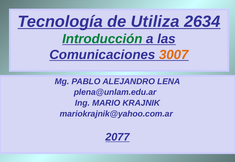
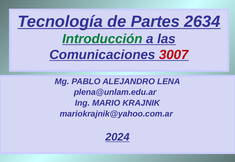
Utiliza: Utiliza -> Partes
3007 colour: orange -> red
2077: 2077 -> 2024
